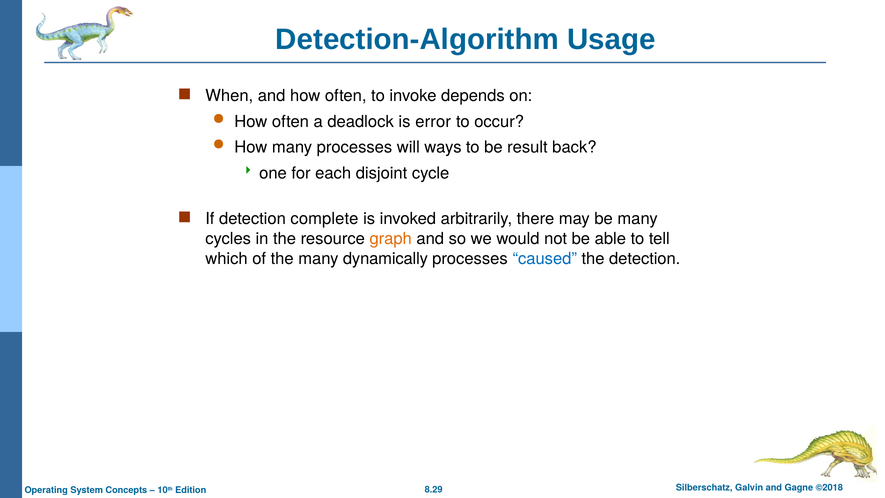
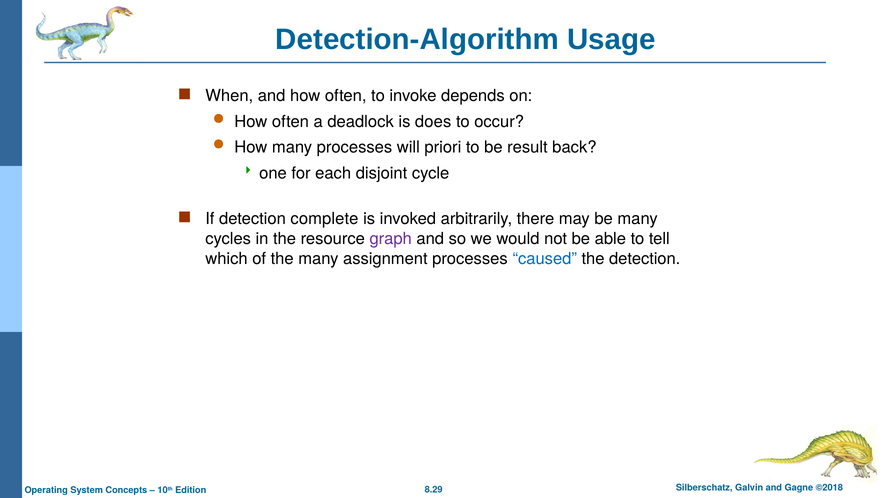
error: error -> does
ways: ways -> priori
graph colour: orange -> purple
dynamically: dynamically -> assignment
